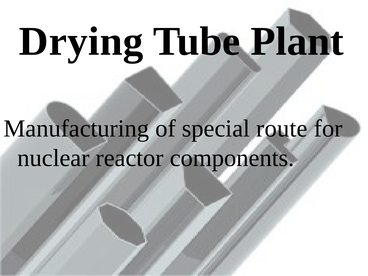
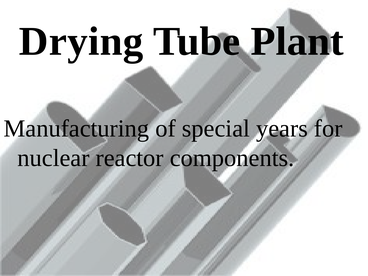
route: route -> years
